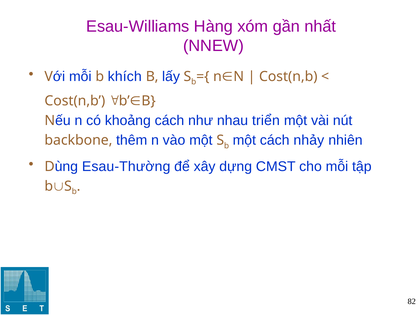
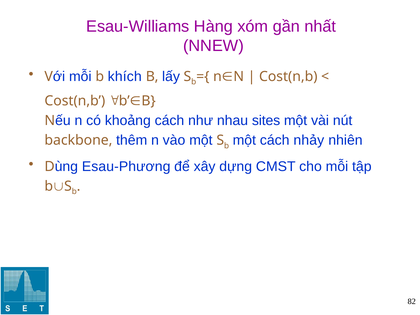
triển: triển -> sites
Esau-Thường: Esau-Thường -> Esau-Phương
